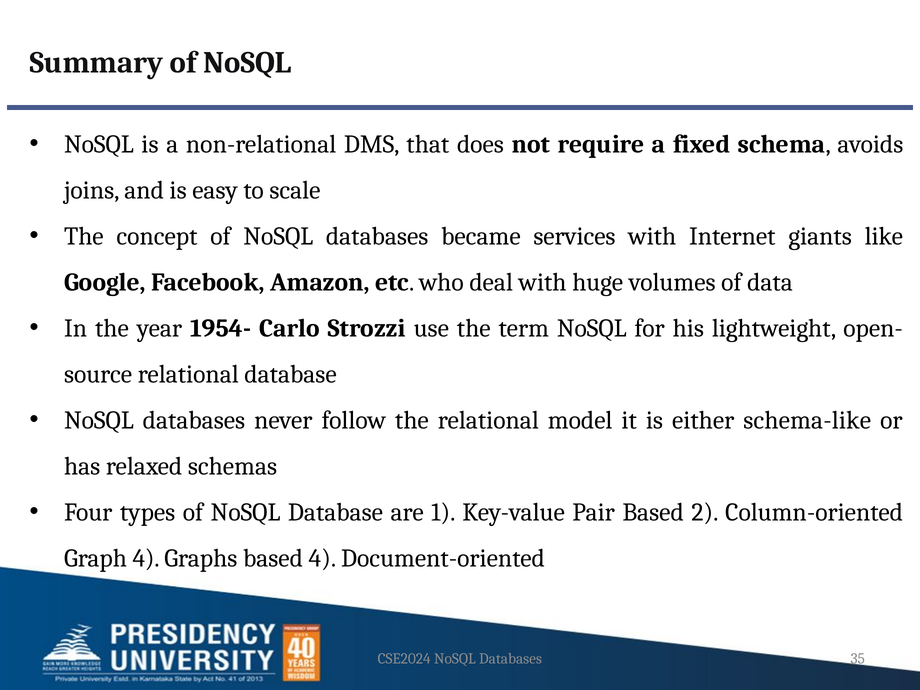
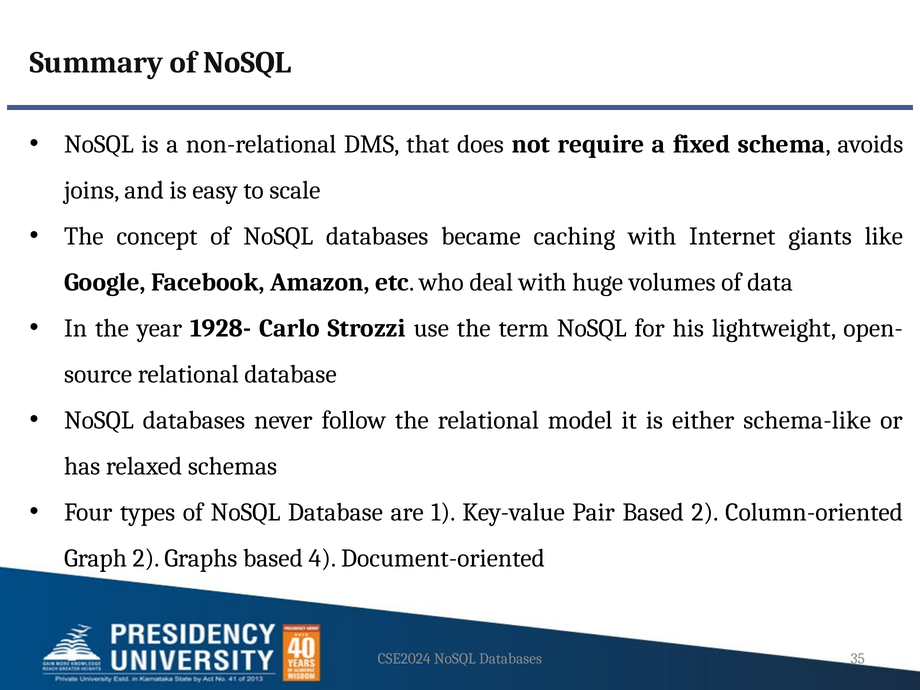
services: services -> caching
1954-: 1954- -> 1928-
Graph 4: 4 -> 2
